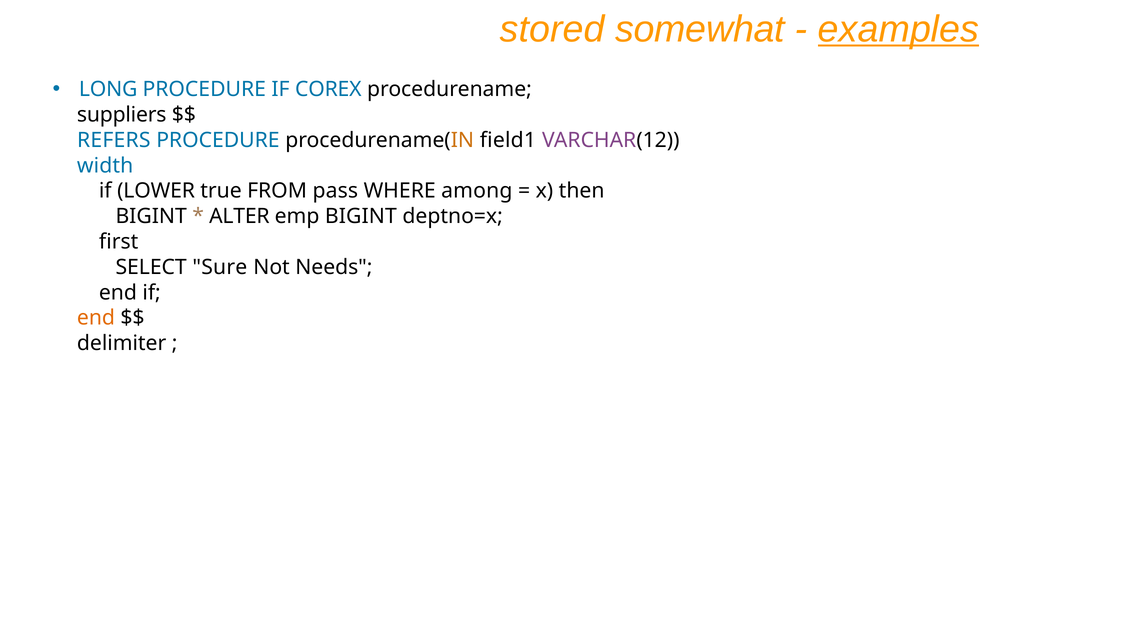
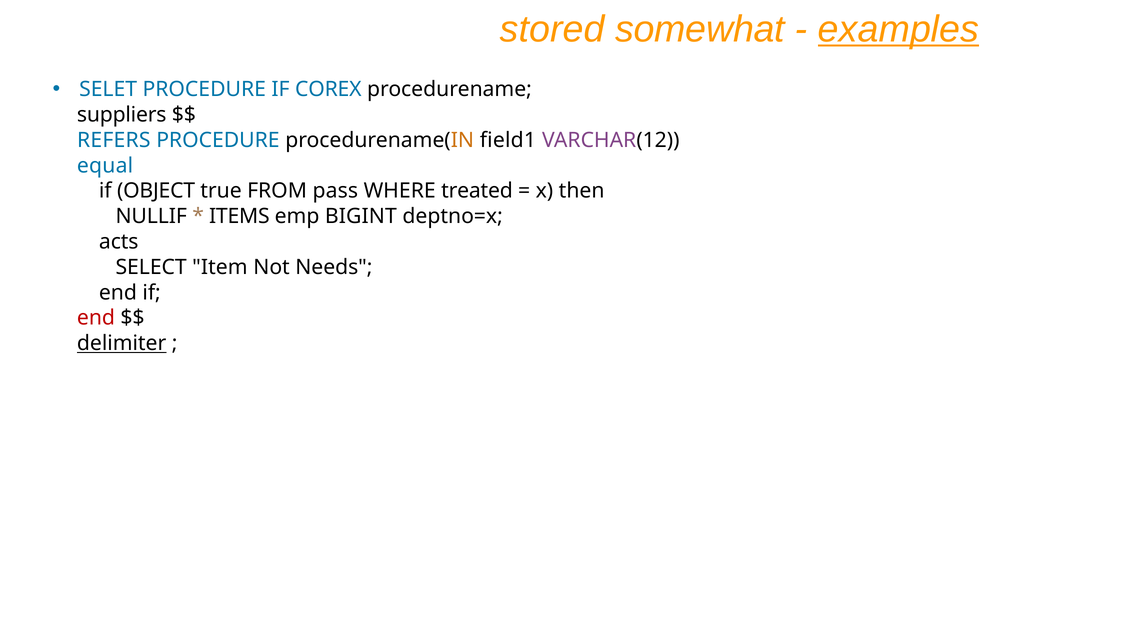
LONG: LONG -> SELET
width: width -> equal
LOWER: LOWER -> OBJECT
among: among -> treated
BIGINT at (151, 216): BIGINT -> NULLIF
ALTER: ALTER -> ITEMS
first: first -> acts
Sure: Sure -> Item
end at (96, 318) colour: orange -> red
delimiter underline: none -> present
